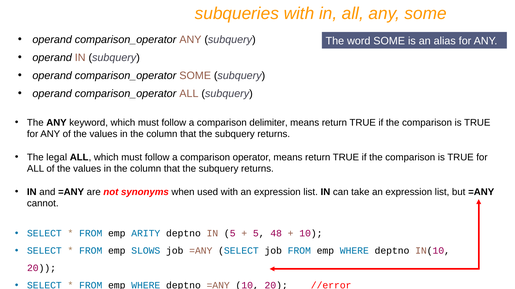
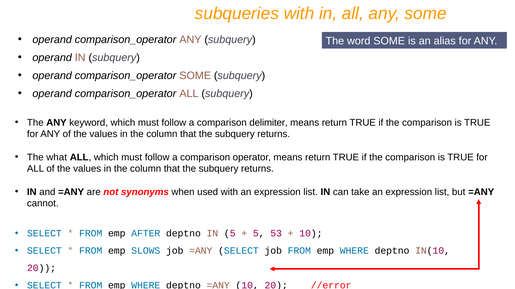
legal: legal -> what
ARITY: ARITY -> AFTER
48: 48 -> 53
